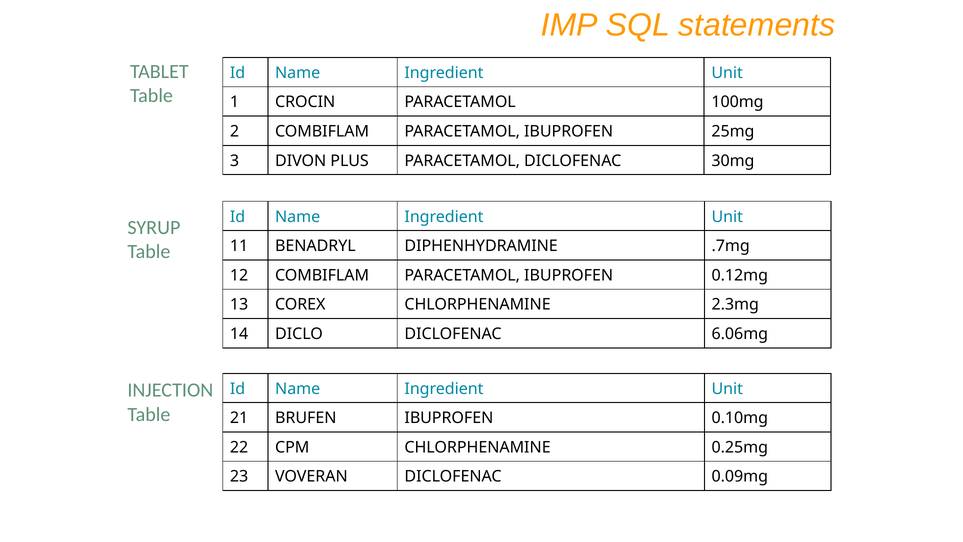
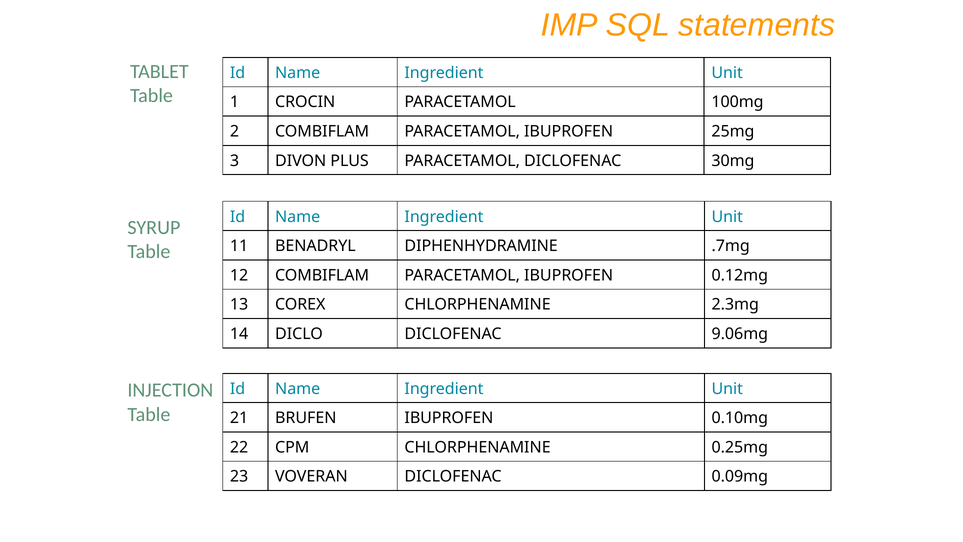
6.06mg: 6.06mg -> 9.06mg
